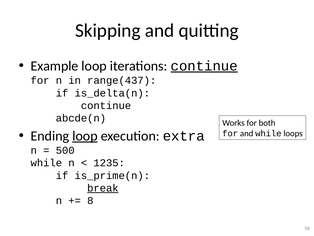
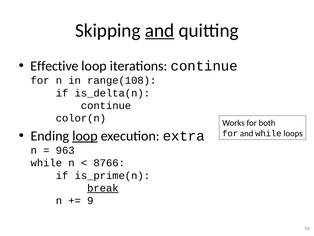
and at (160, 30) underline: none -> present
Example: Example -> Effective
continue at (204, 66) underline: present -> none
range(437: range(437 -> range(108
abcde(n: abcde(n -> color(n
500: 500 -> 963
1235: 1235 -> 8766
8: 8 -> 9
